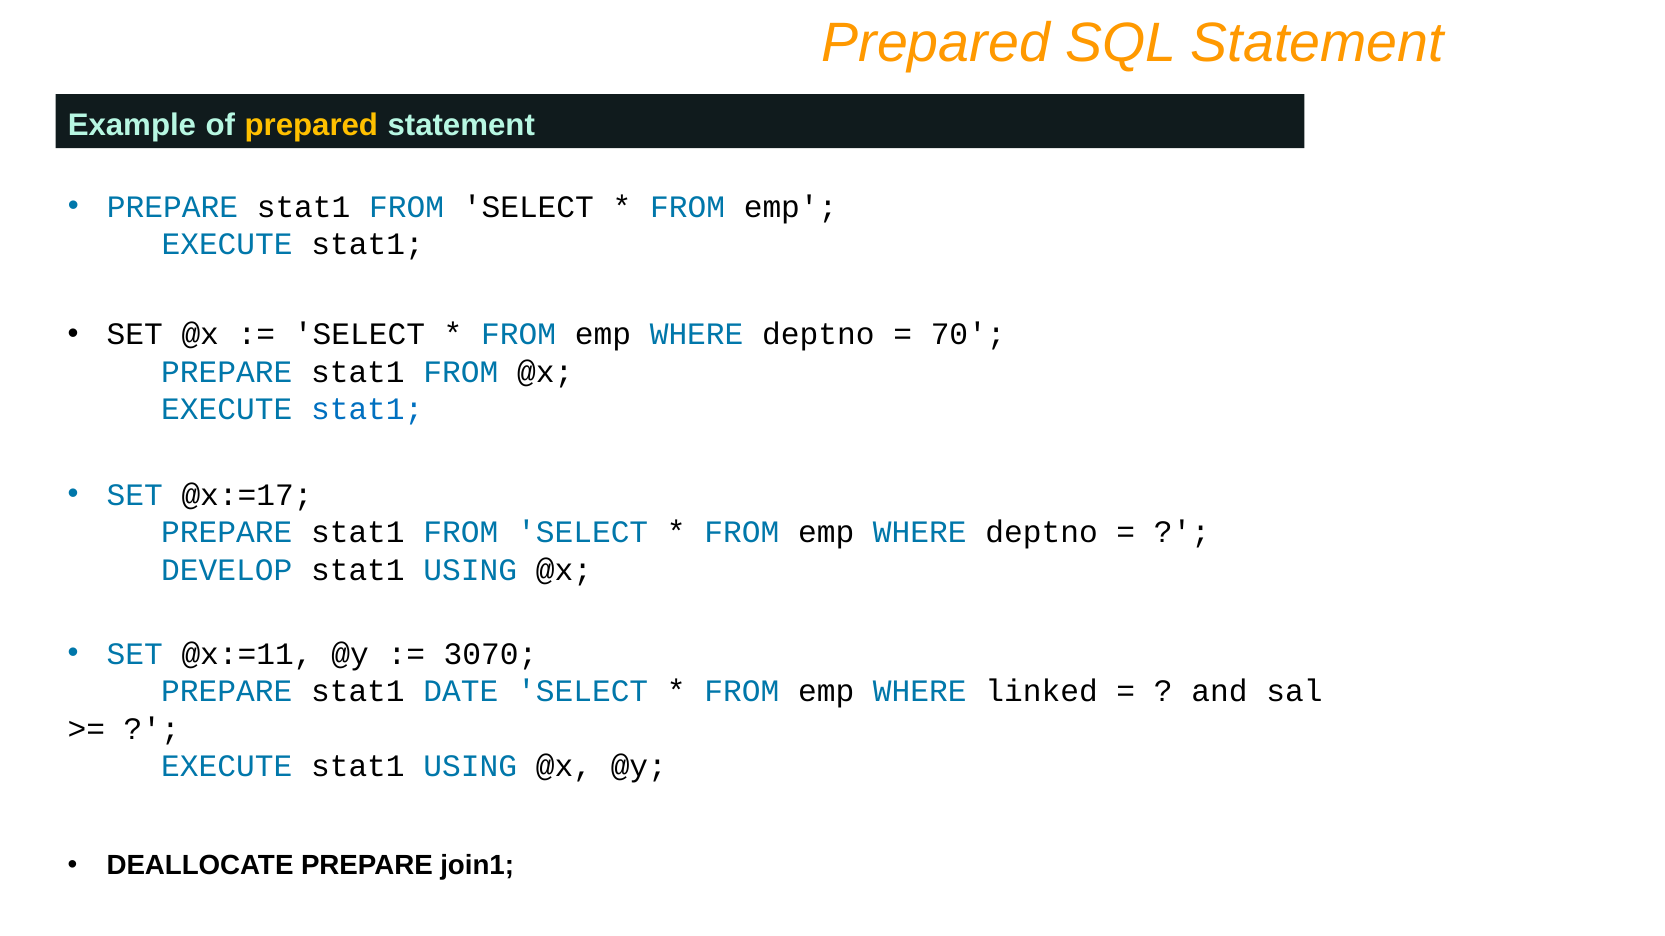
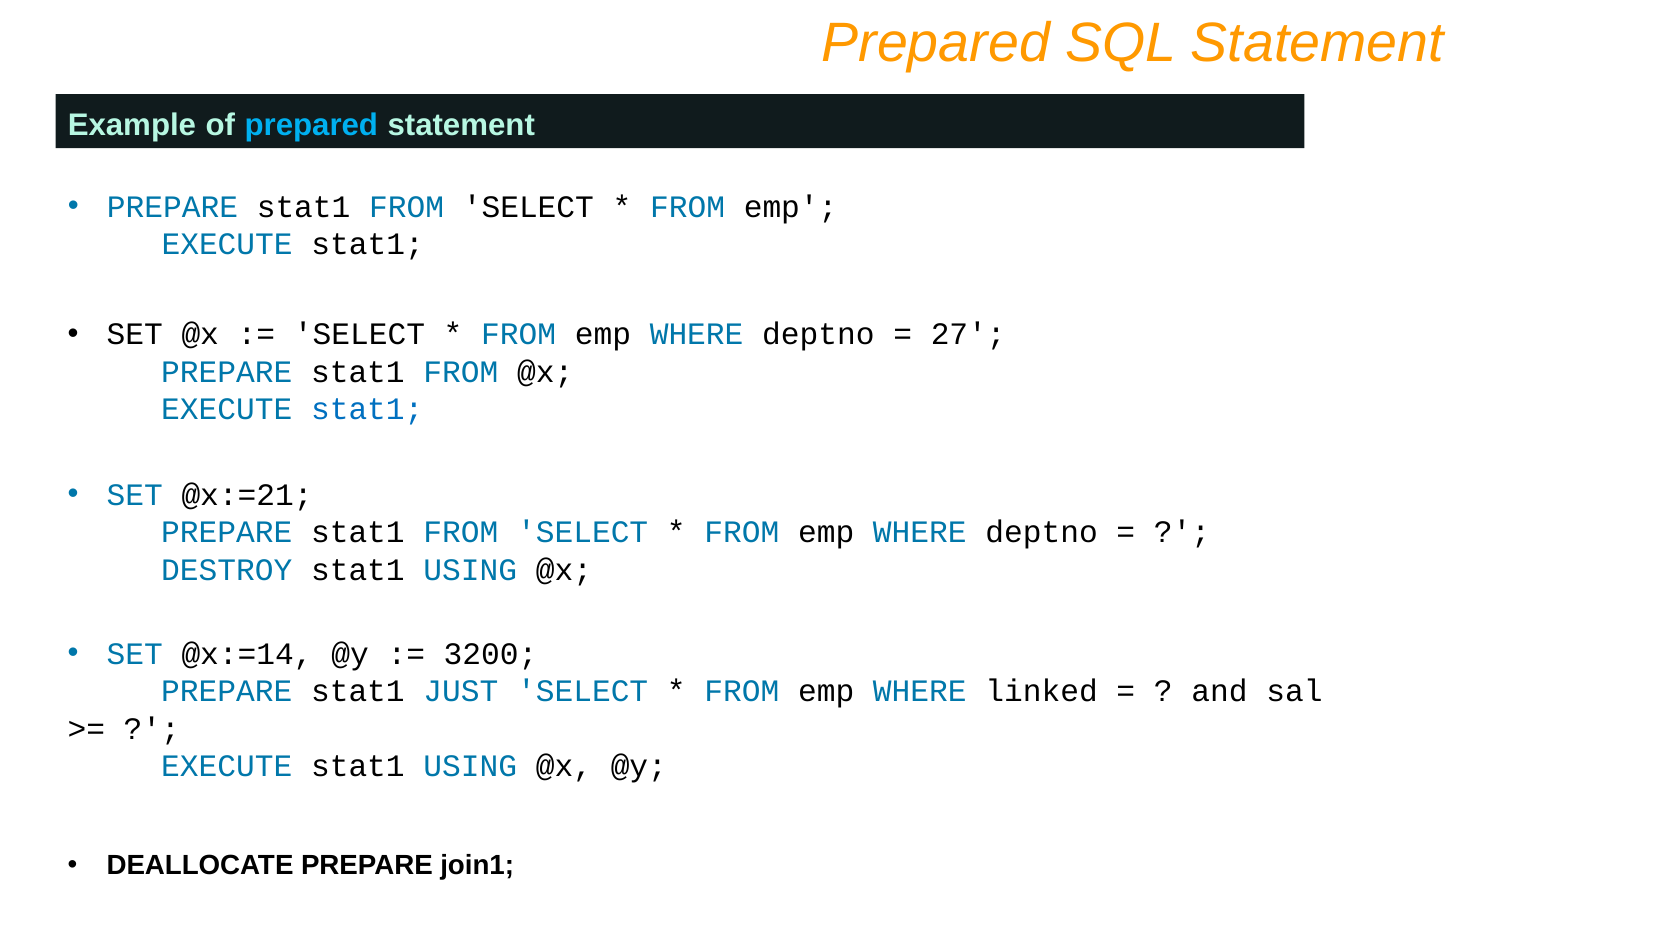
prepared at (311, 125) colour: yellow -> light blue
70: 70 -> 27
@x:=17: @x:=17 -> @x:=21
DEVELOP: DEVELOP -> DESTROY
@x:=11: @x:=11 -> @x:=14
3070: 3070 -> 3200
DATE: DATE -> JUST
